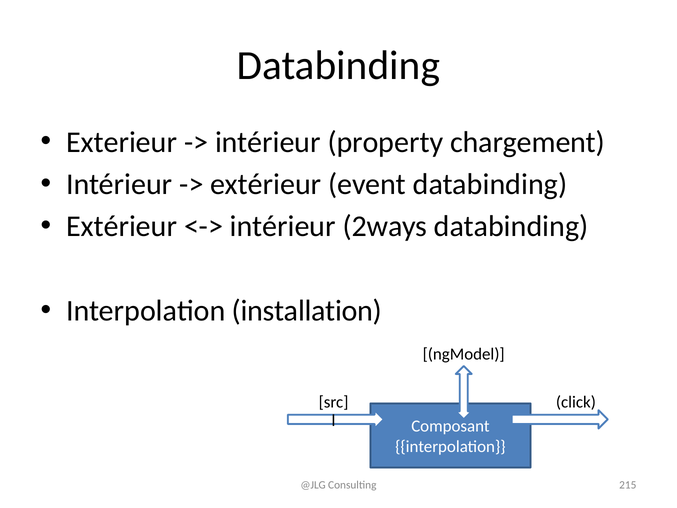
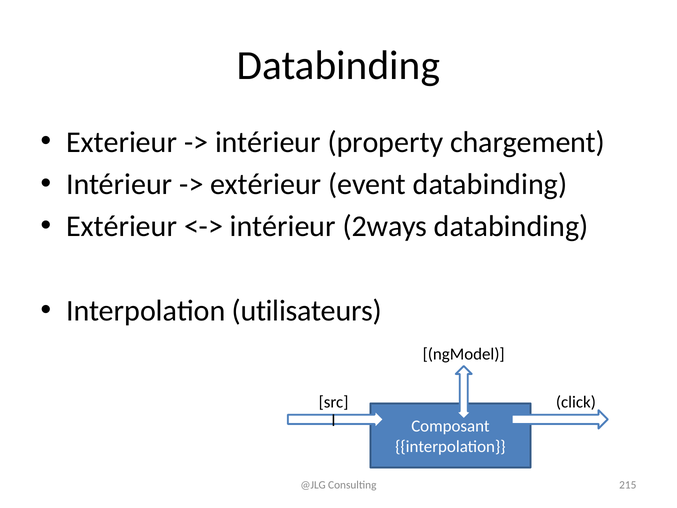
installation: installation -> utilisateurs
